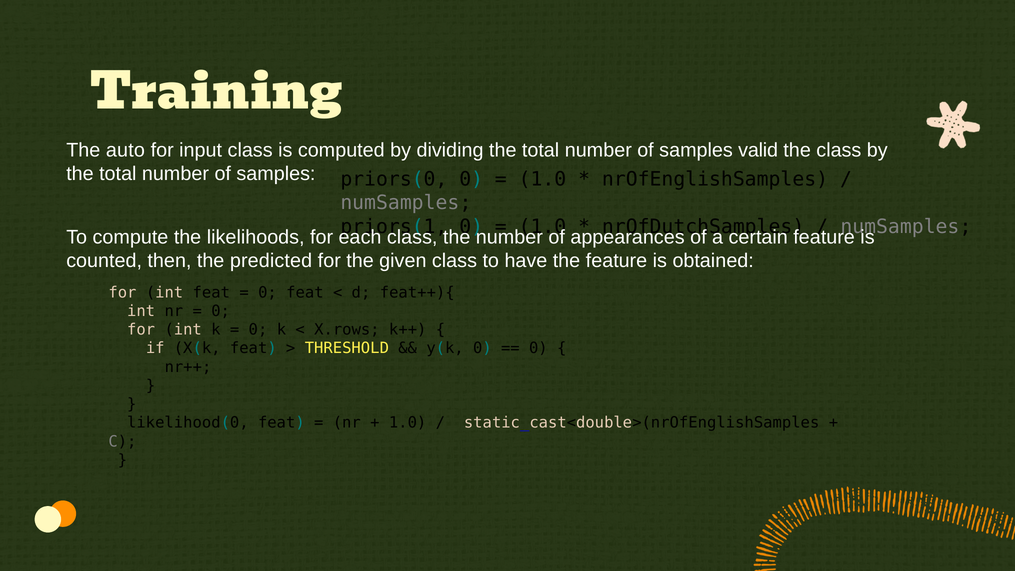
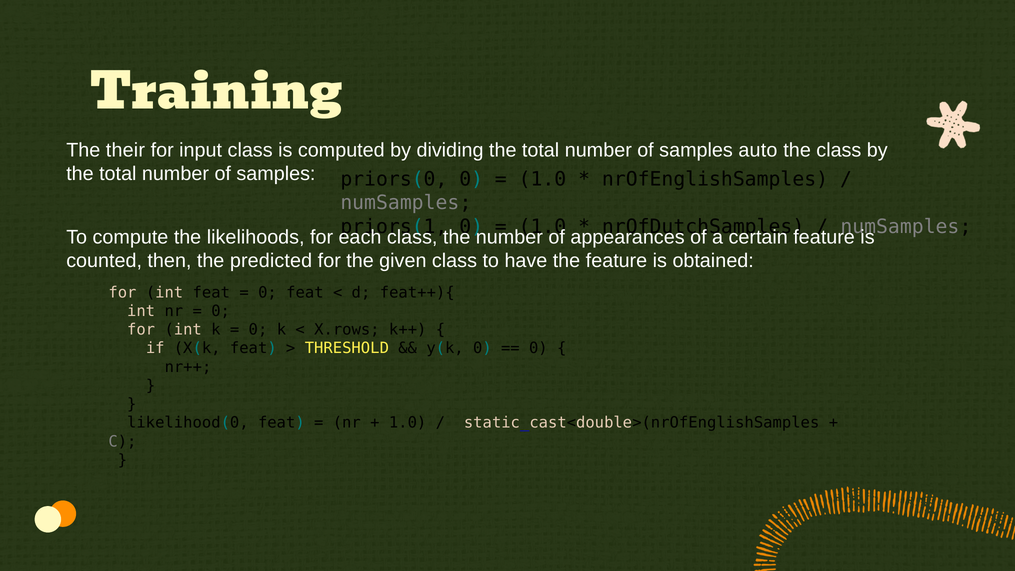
auto: auto -> their
valid: valid -> auto
